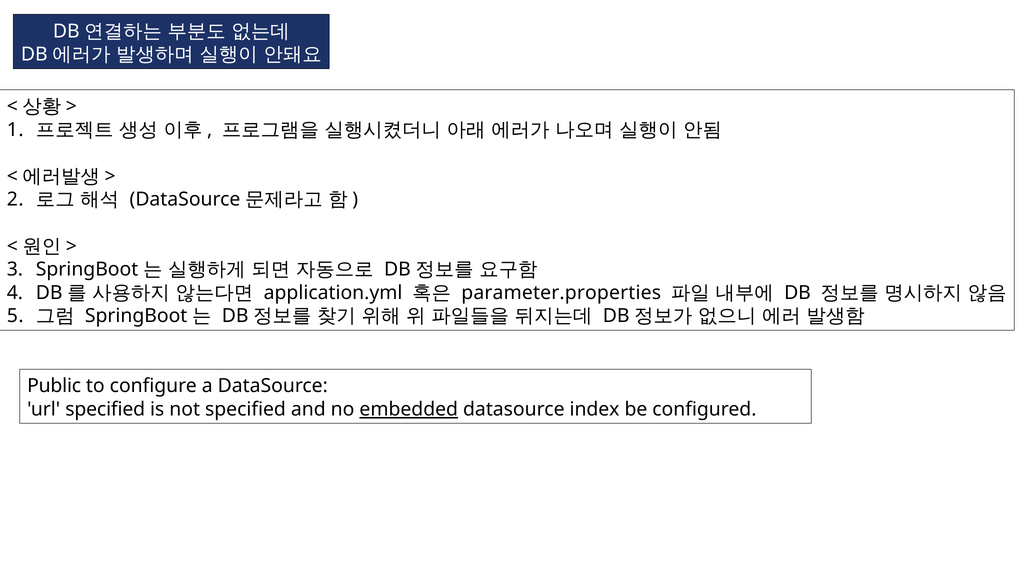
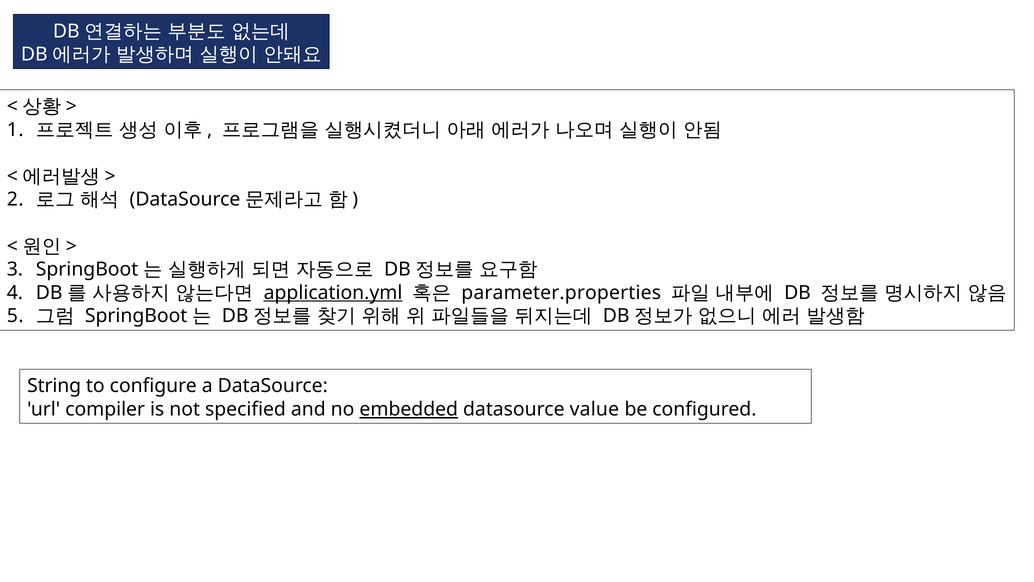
application.yml underline: none -> present
Public: Public -> String
url specified: specified -> compiler
index: index -> value
